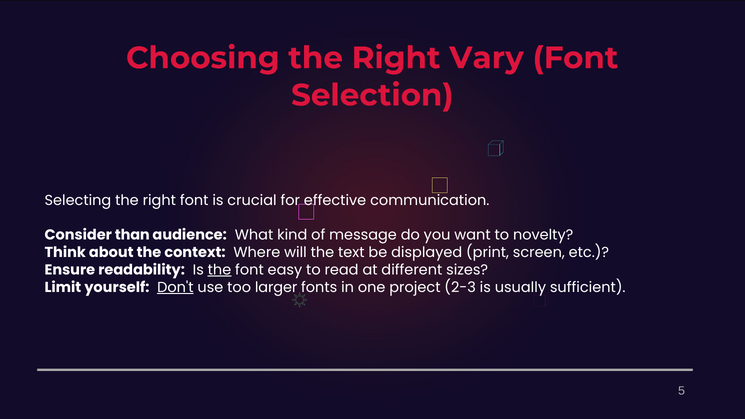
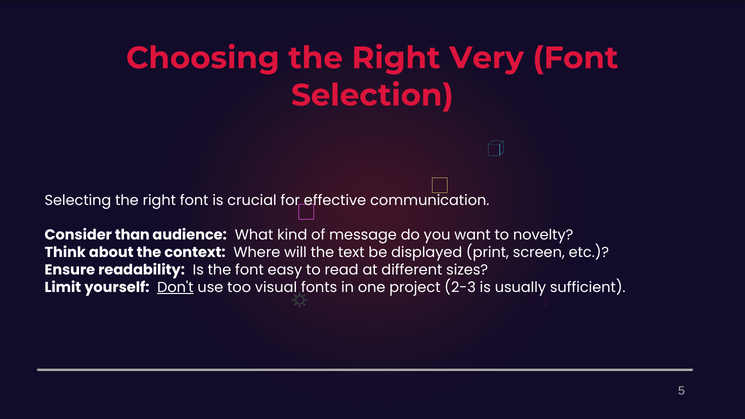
Vary: Vary -> Very
the at (219, 270) underline: present -> none
larger: larger -> visual
